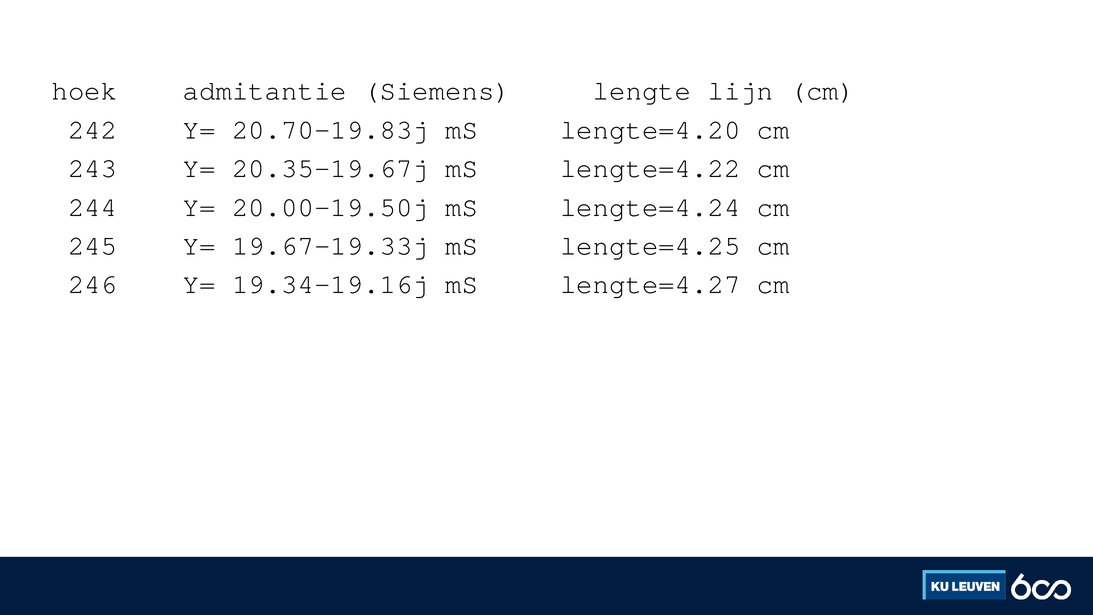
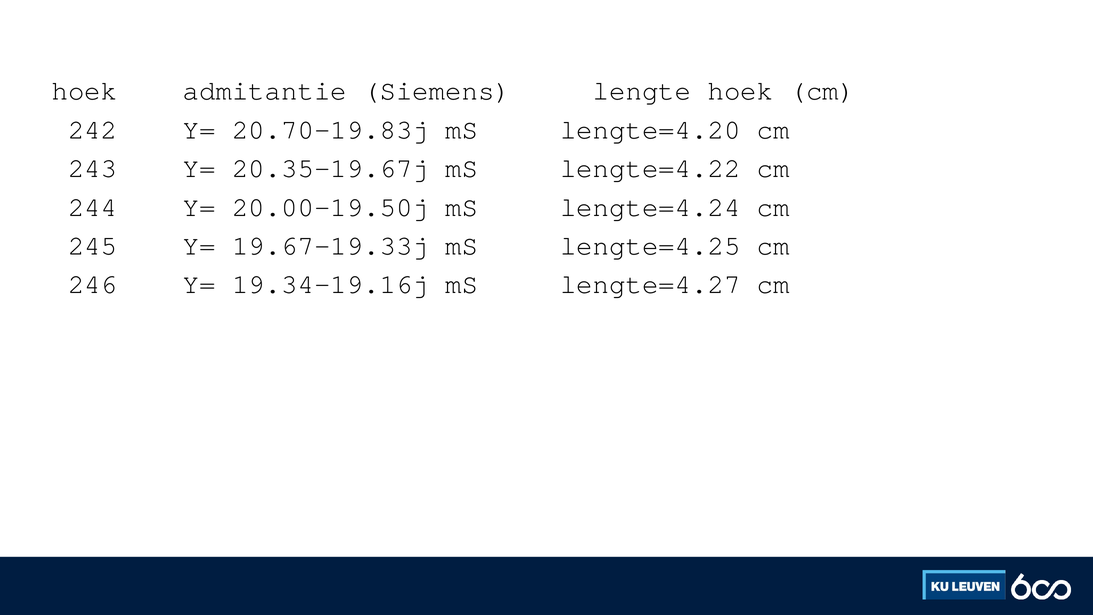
lengte lijn: lijn -> hoek
